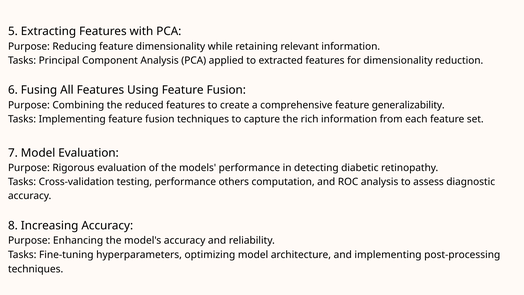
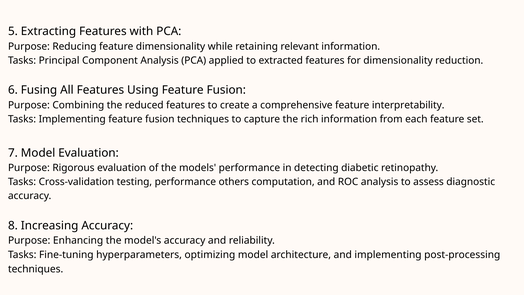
generalizability: generalizability -> interpretability
